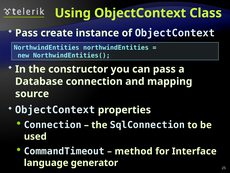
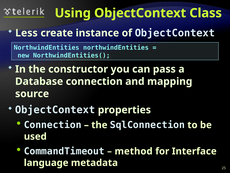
Pass at (27, 33): Pass -> Less
generator: generator -> metadata
